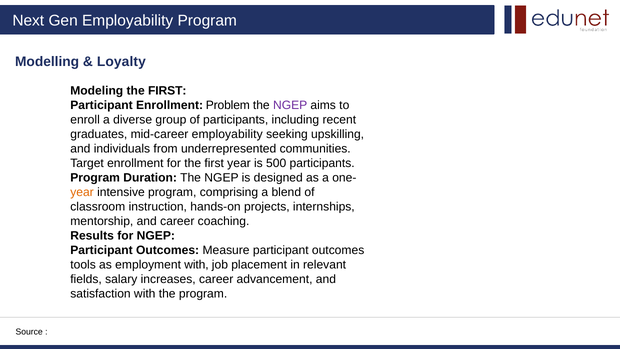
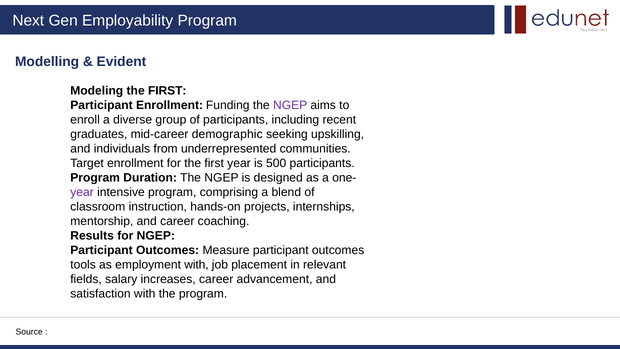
Loyalty: Loyalty -> Evident
Problem: Problem -> Funding
mid-career employability: employability -> demographic
year at (82, 192) colour: orange -> purple
